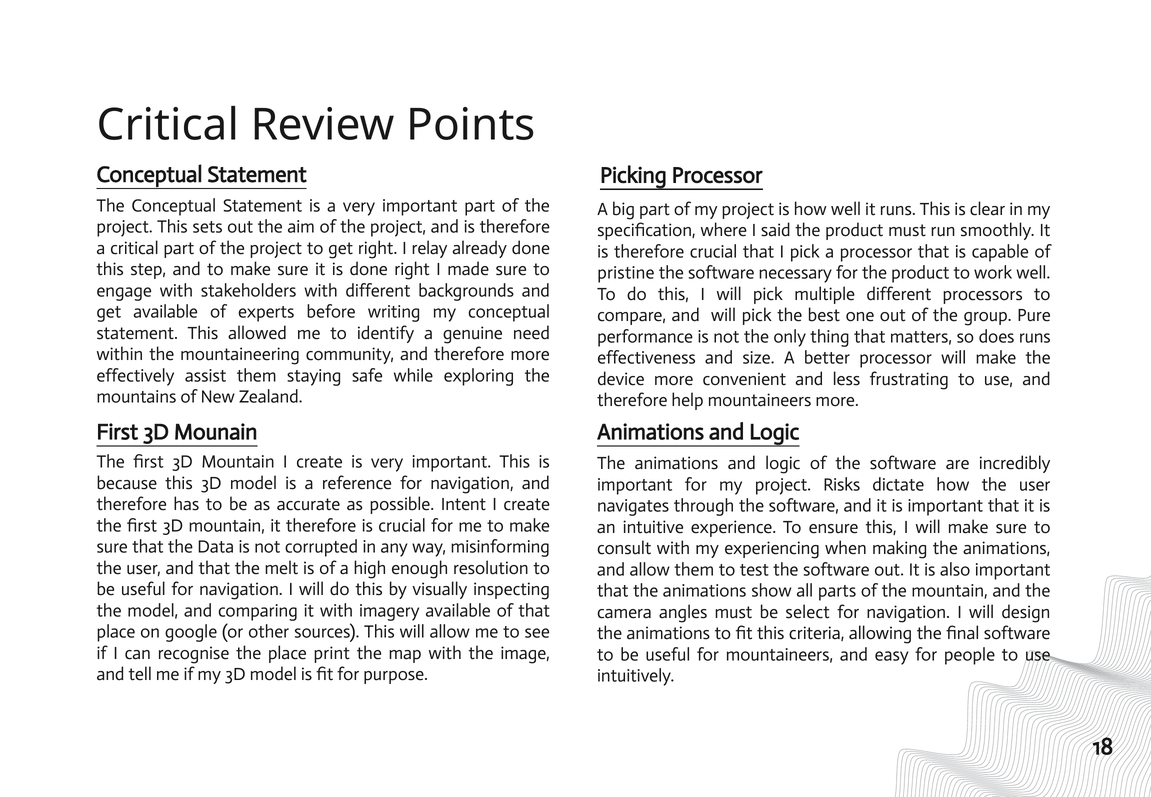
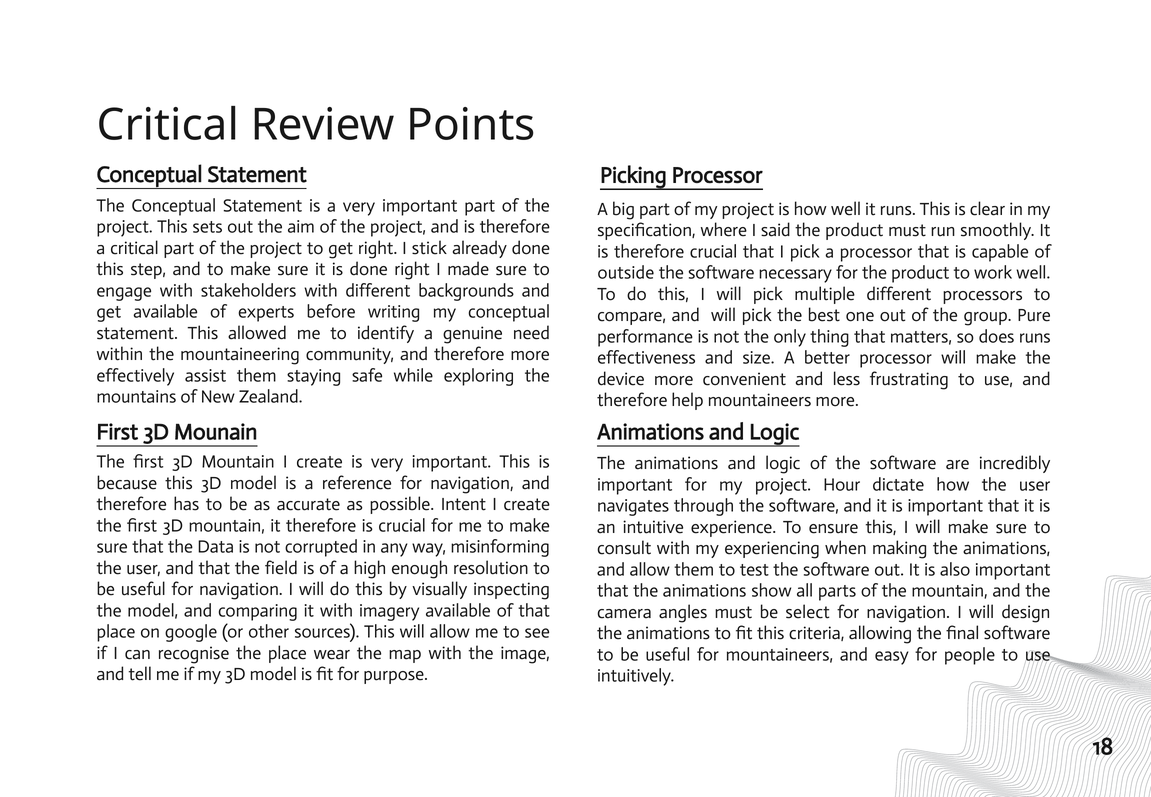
relay: relay -> stick
pristine: pristine -> outside
Risks: Risks -> Hour
melt: melt -> field
print: print -> wear
